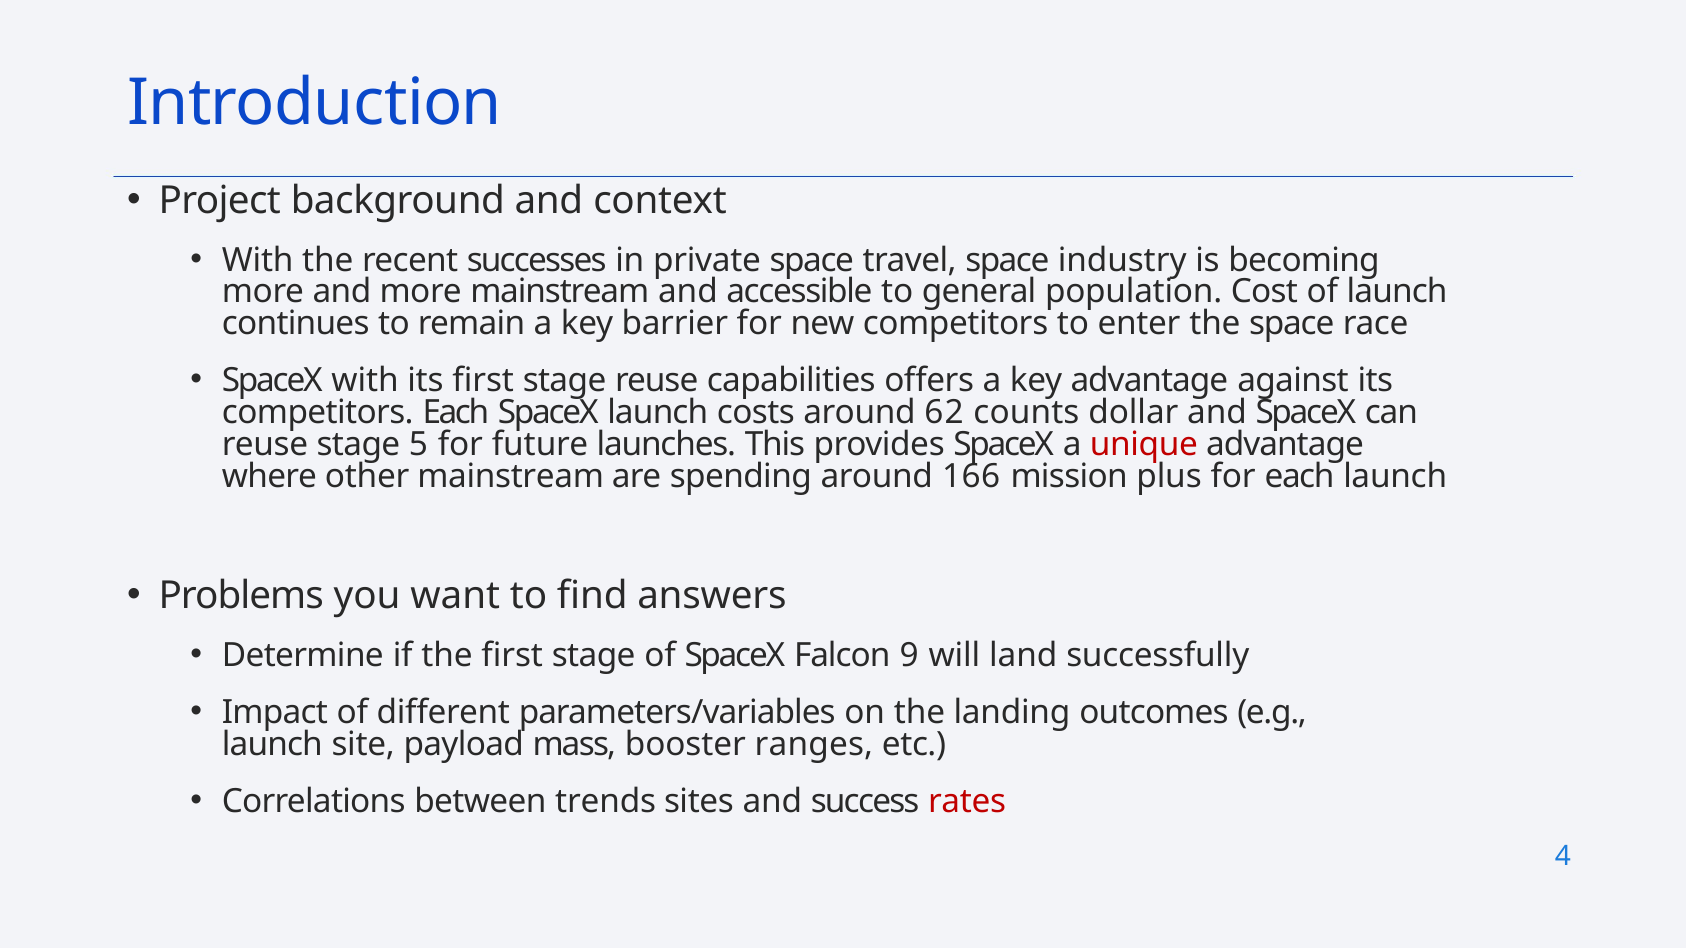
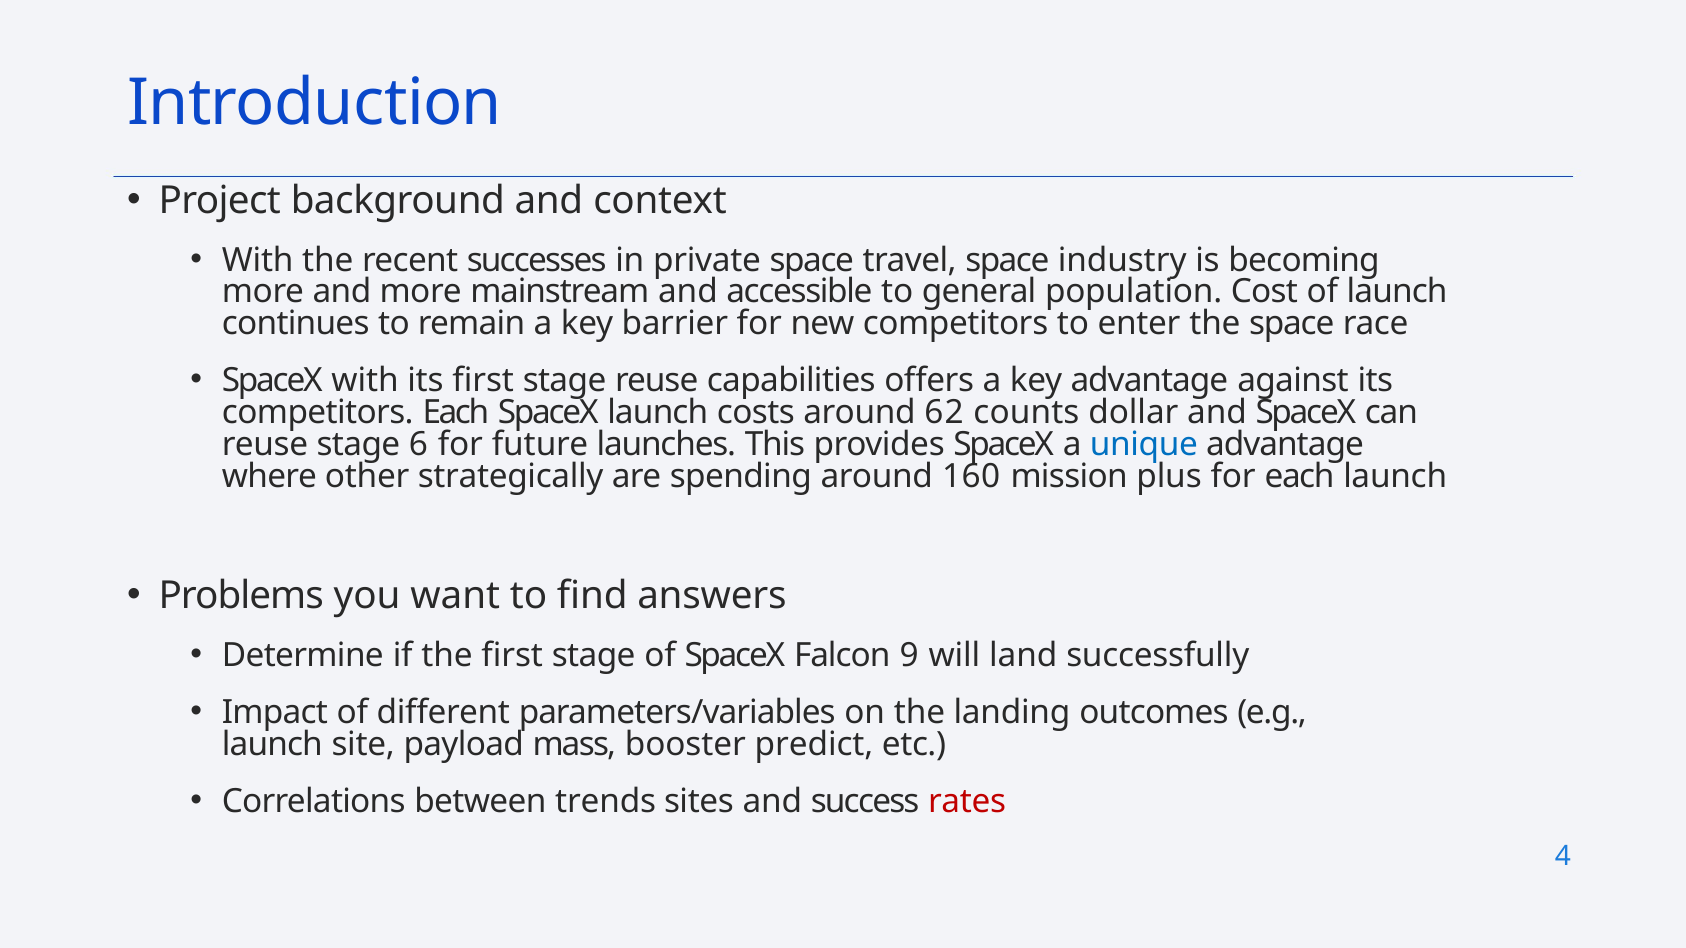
5: 5 -> 6
unique colour: red -> blue
other mainstream: mainstream -> strategically
166: 166 -> 160
ranges: ranges -> predict
